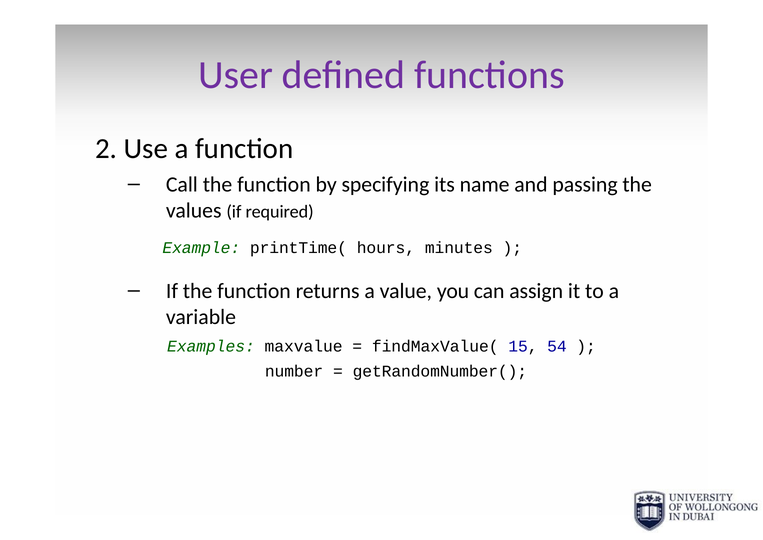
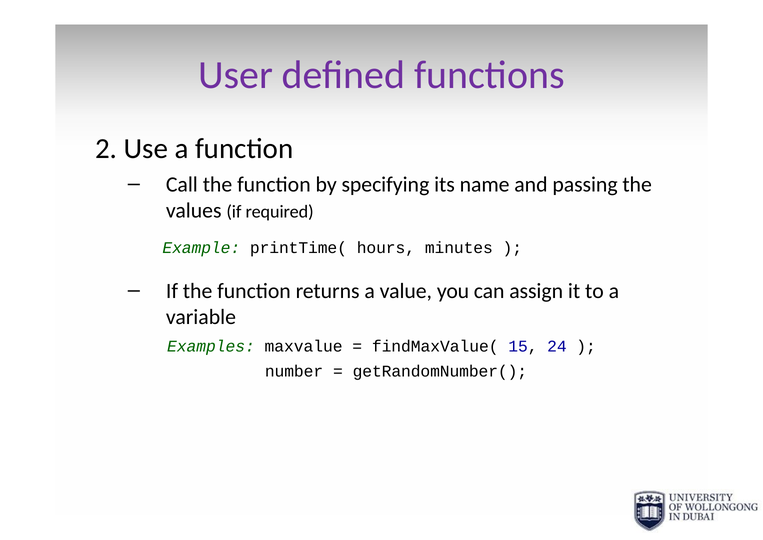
54: 54 -> 24
